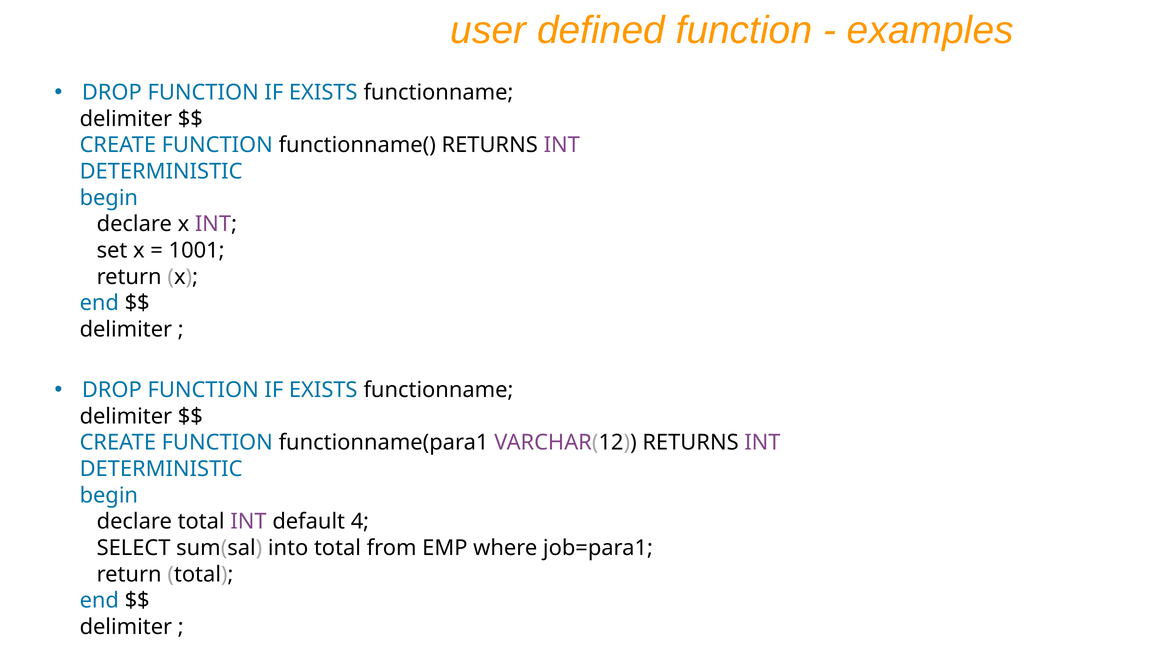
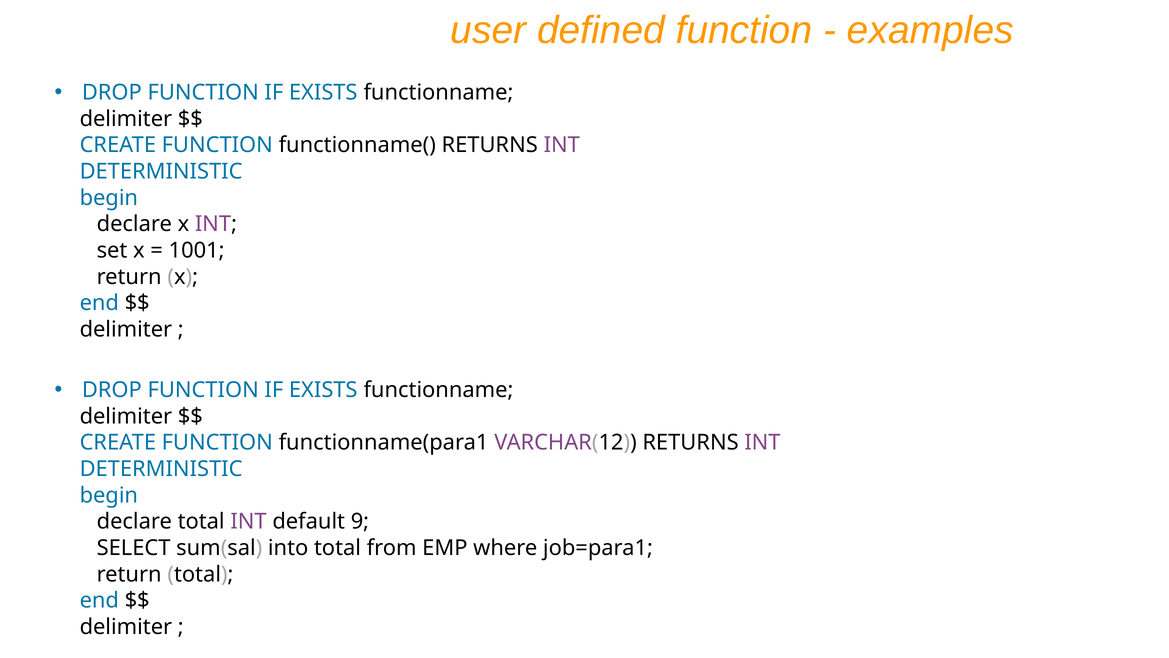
4: 4 -> 9
